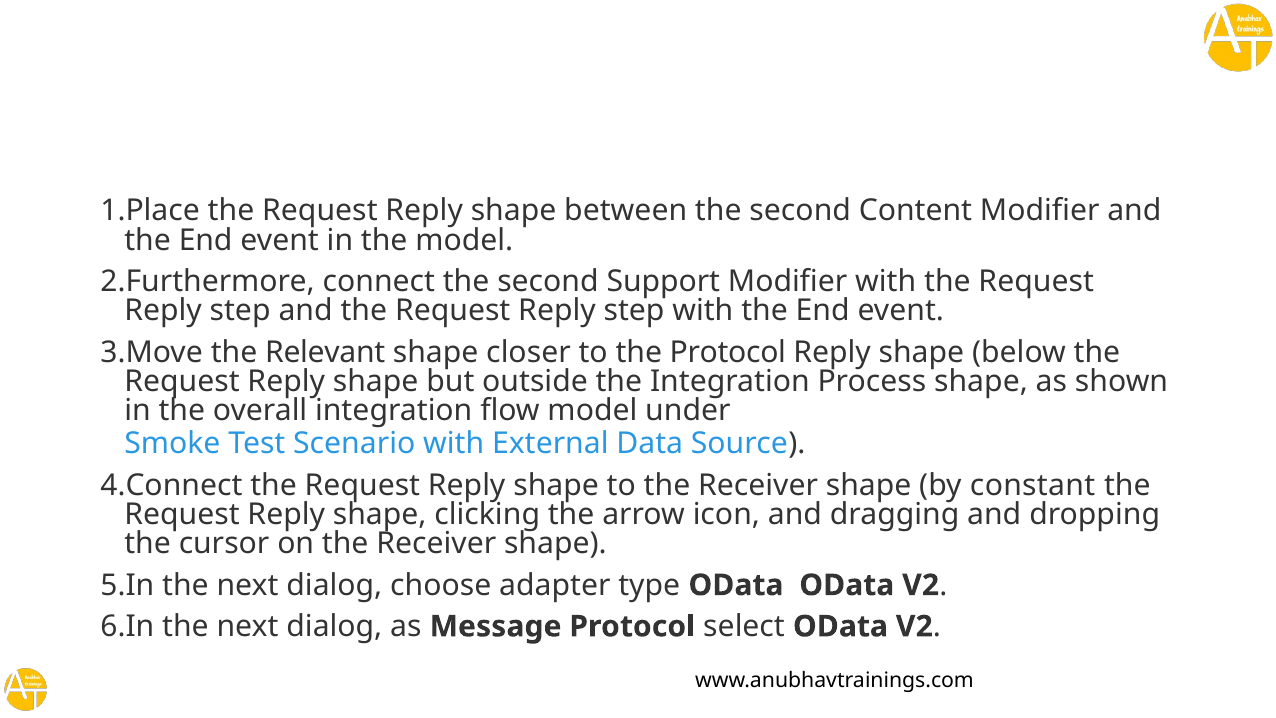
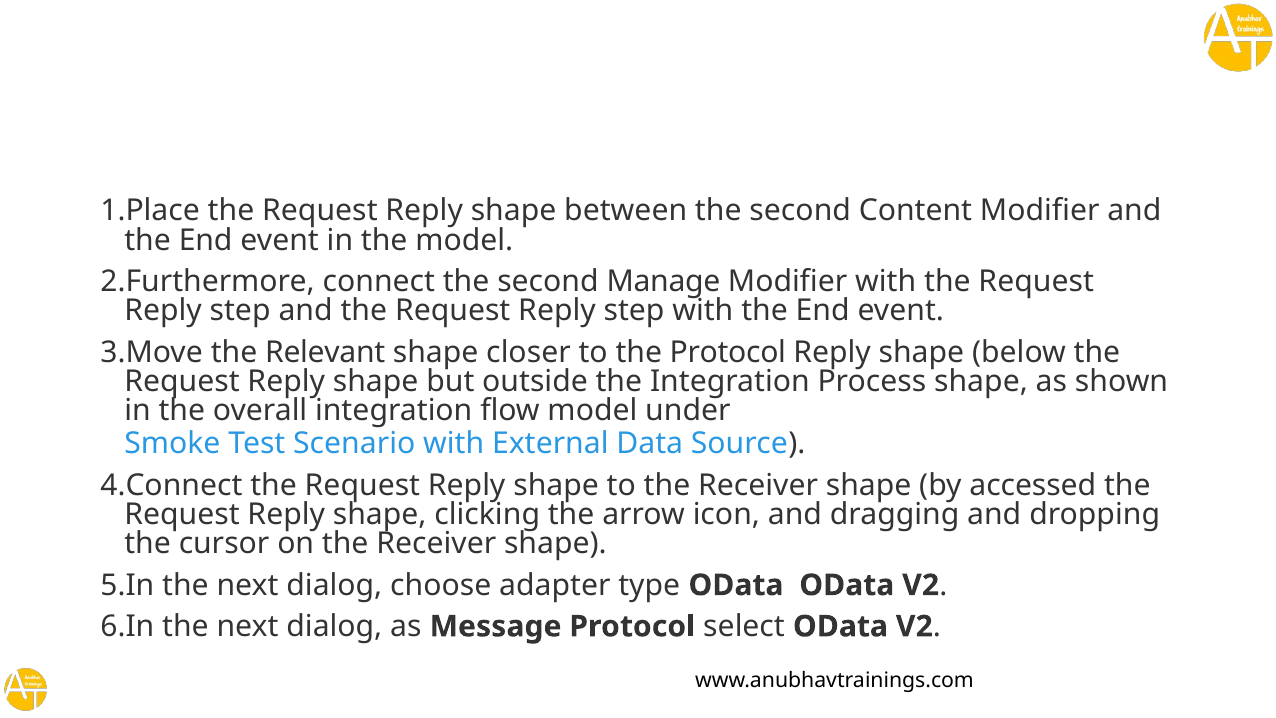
Support: Support -> Manage
constant: constant -> accessed
